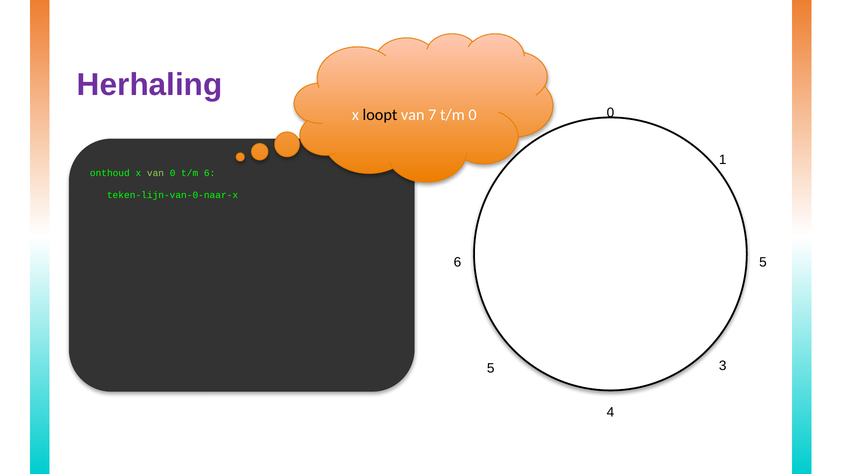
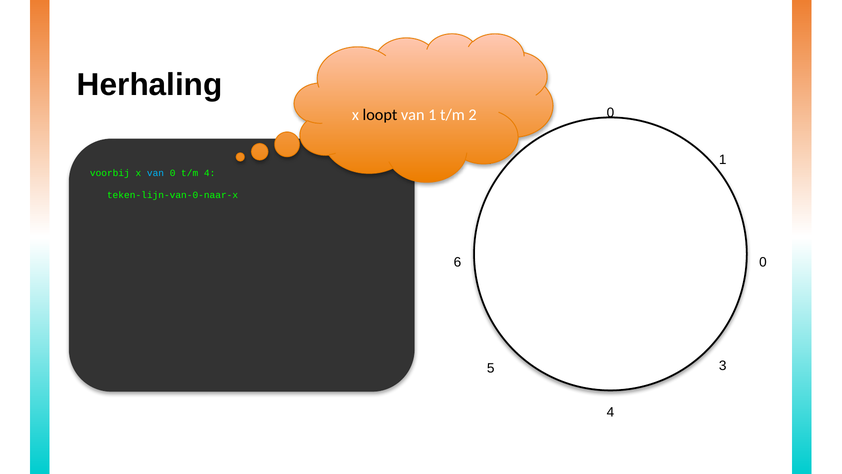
Herhaling colour: purple -> black
van 7: 7 -> 1
t/m 0: 0 -> 2
onthoud: onthoud -> voorbij
van at (155, 173) colour: light green -> light blue
t/m 6: 6 -> 4
6 5: 5 -> 0
